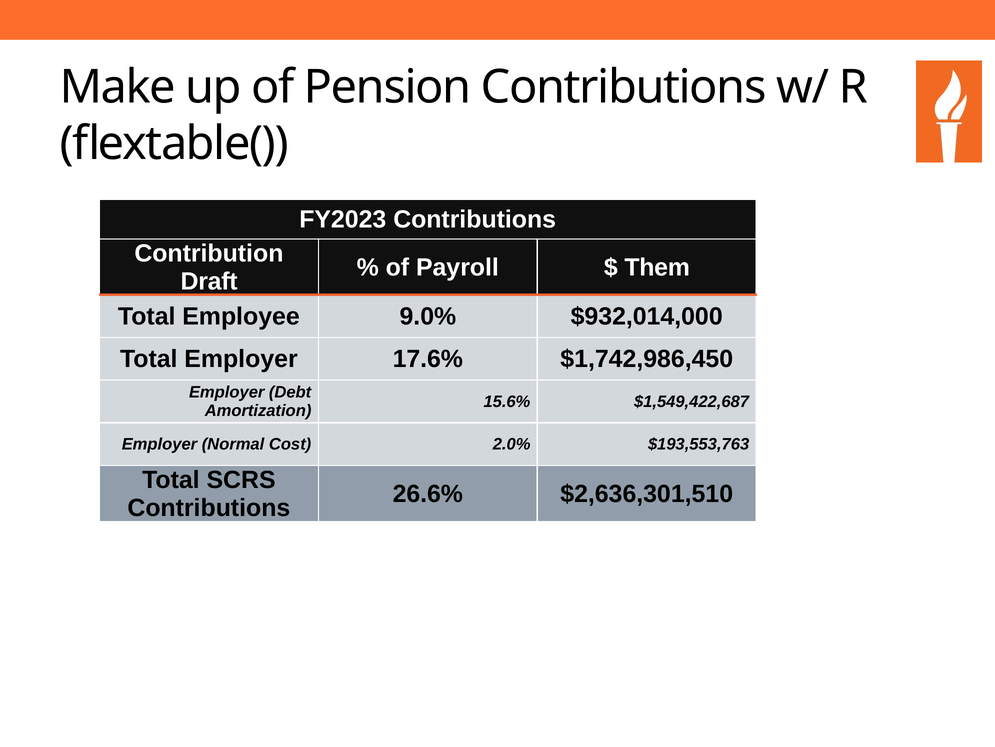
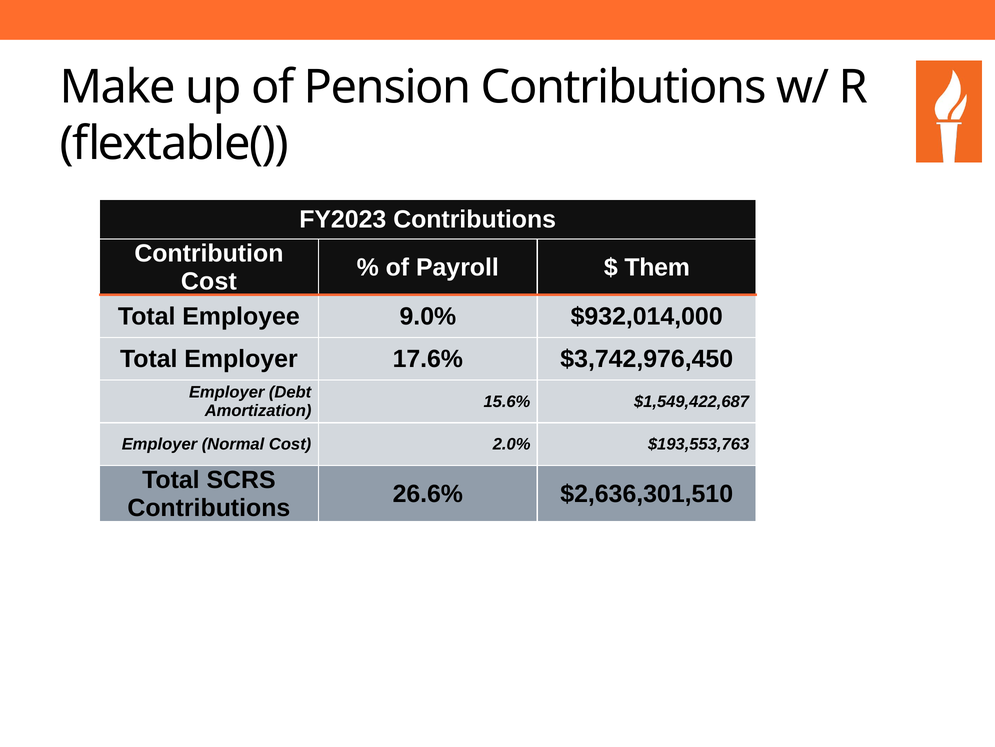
Draft at (209, 281): Draft -> Cost
$1,742,986,450: $1,742,986,450 -> $3,742,976,450
